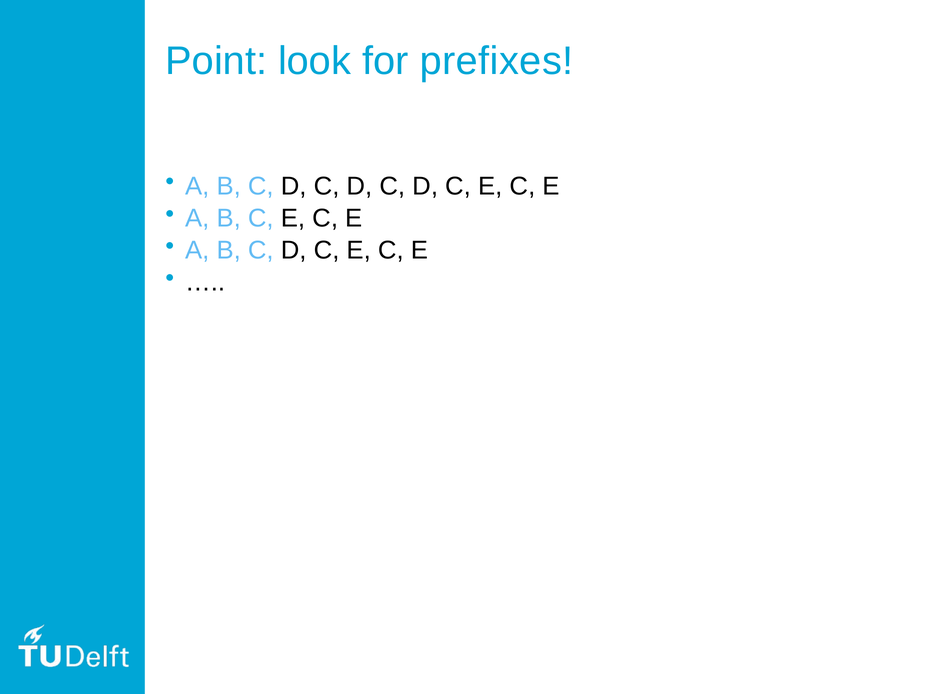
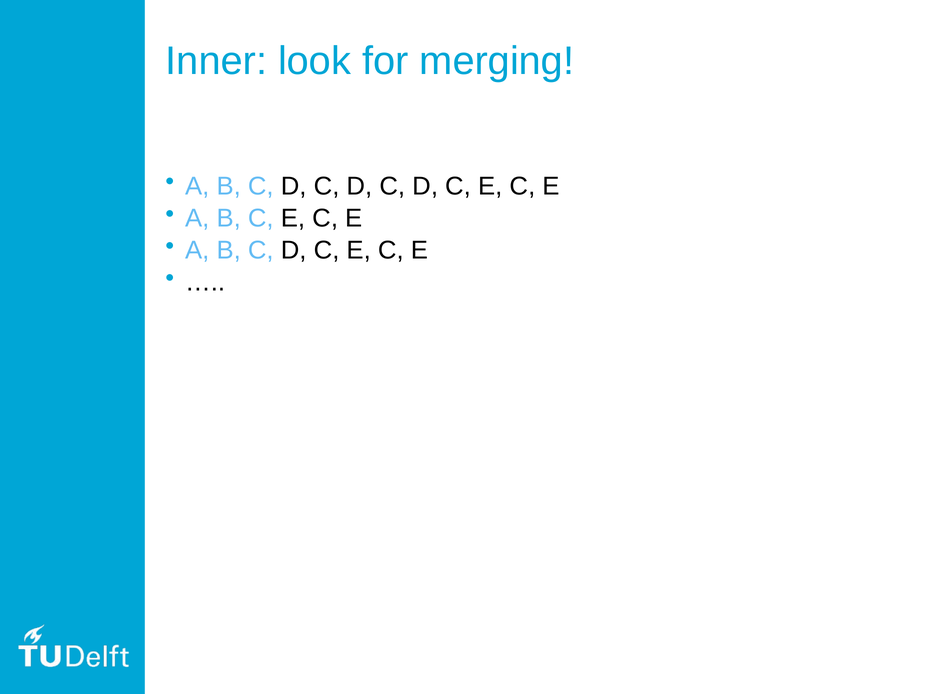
Point: Point -> Inner
prefixes: prefixes -> merging
